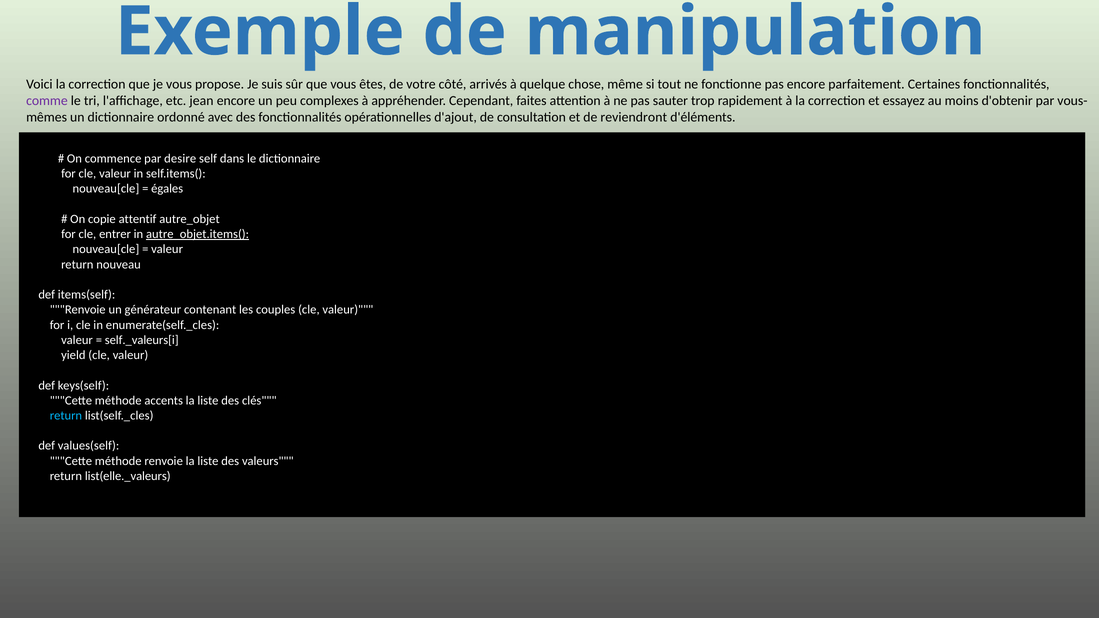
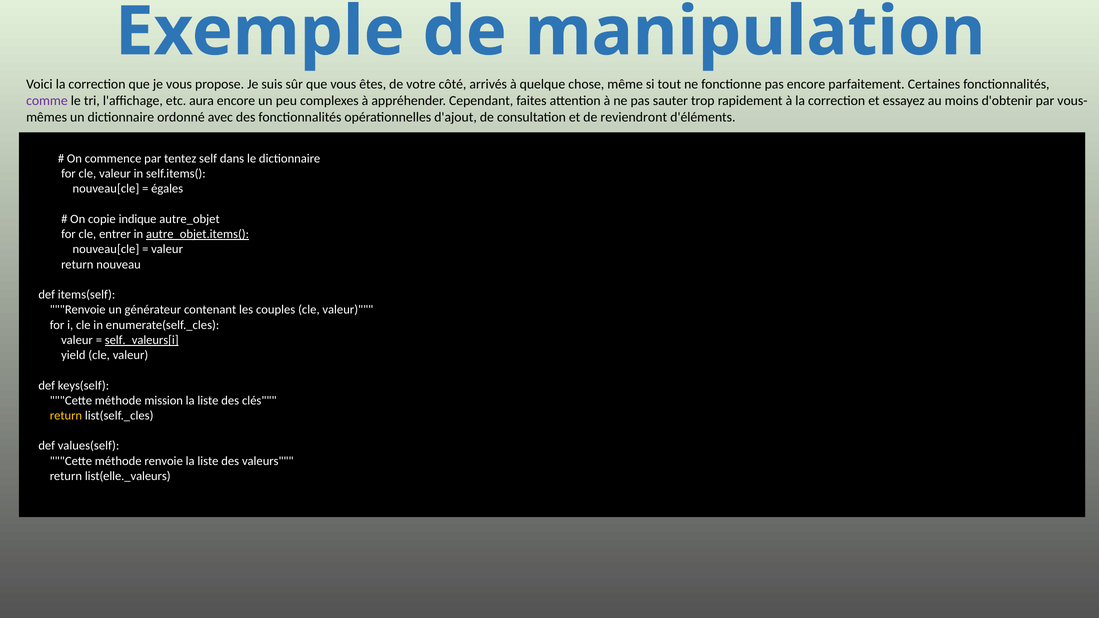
jean: jean -> aura
desire: desire -> tentez
attentif: attentif -> indique
self._valeurs[i underline: none -> present
accents: accents -> mission
return at (66, 416) colour: light blue -> yellow
